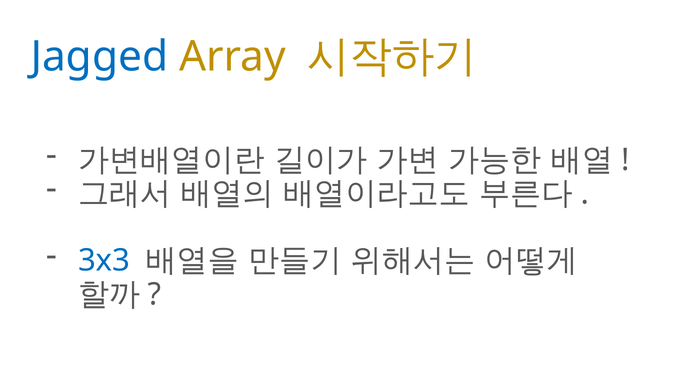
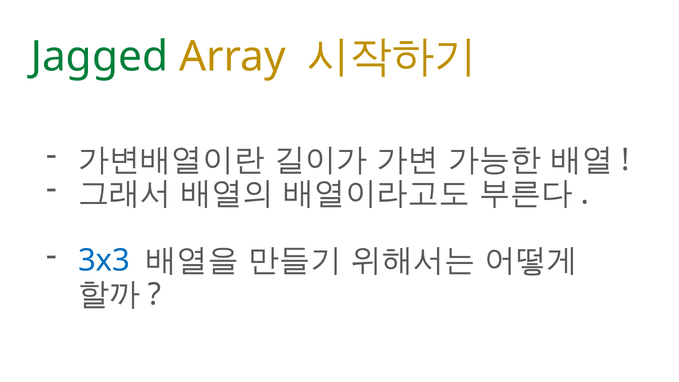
Jagged colour: blue -> green
